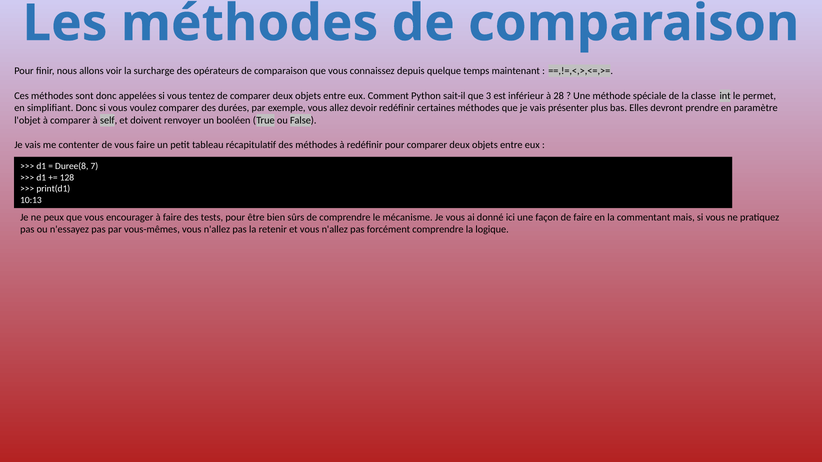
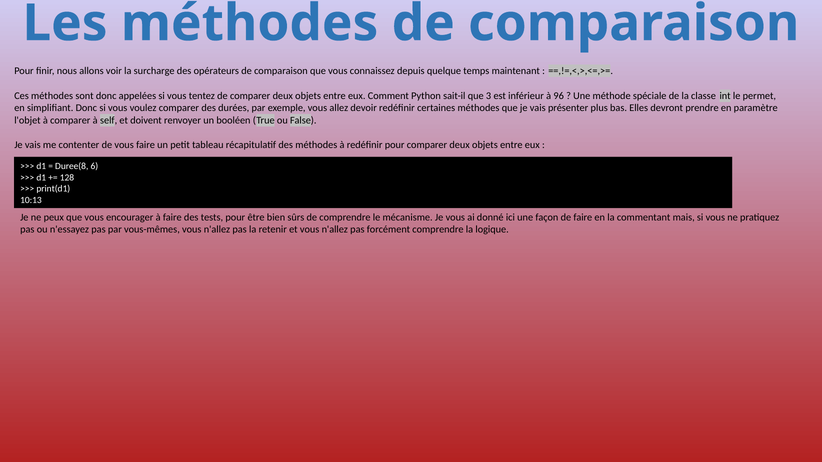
28: 28 -> 96
7: 7 -> 6
